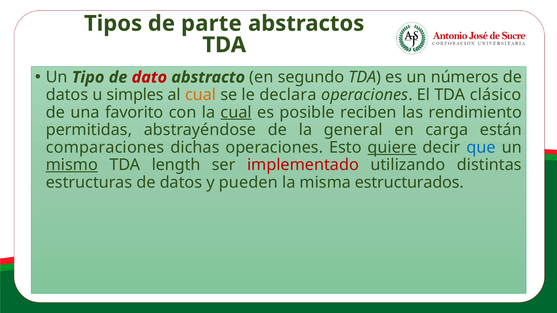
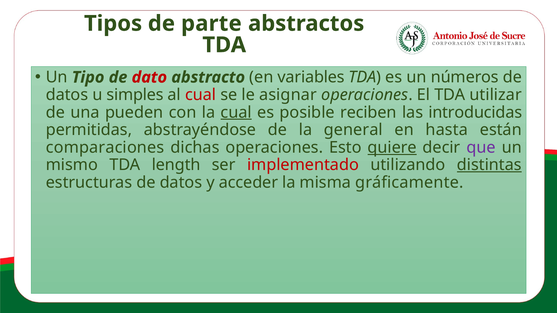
segundo: segundo -> variables
cual at (201, 95) colour: orange -> red
declara: declara -> asignar
clásico: clásico -> utilizar
favorito: favorito -> pueden
rendimiento: rendimiento -> introducidas
carga: carga -> hasta
que colour: blue -> purple
mismo underline: present -> none
distintas underline: none -> present
pueden: pueden -> acceder
estructurados: estructurados -> gráficamente
